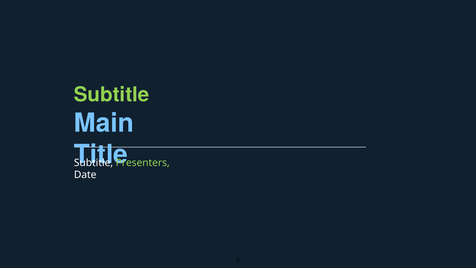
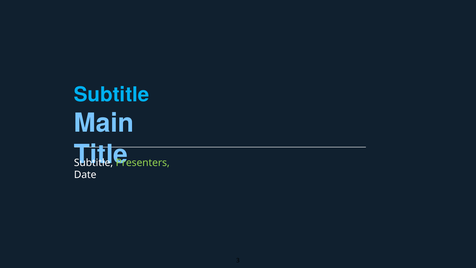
Subtitle at (112, 95) colour: light green -> light blue
